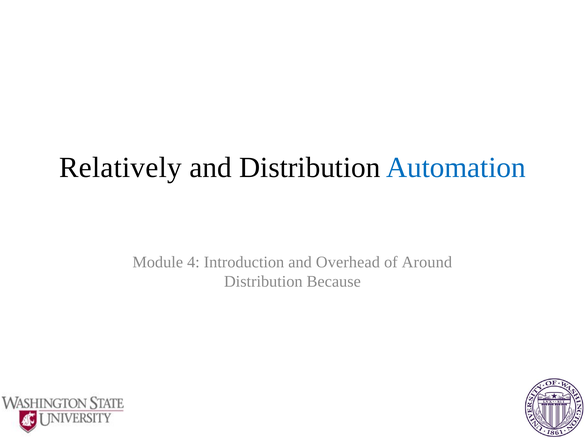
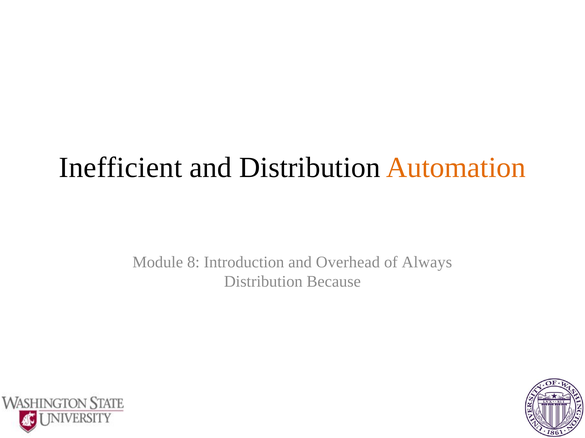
Relatively: Relatively -> Inefficient
Automation colour: blue -> orange
4: 4 -> 8
Around: Around -> Always
